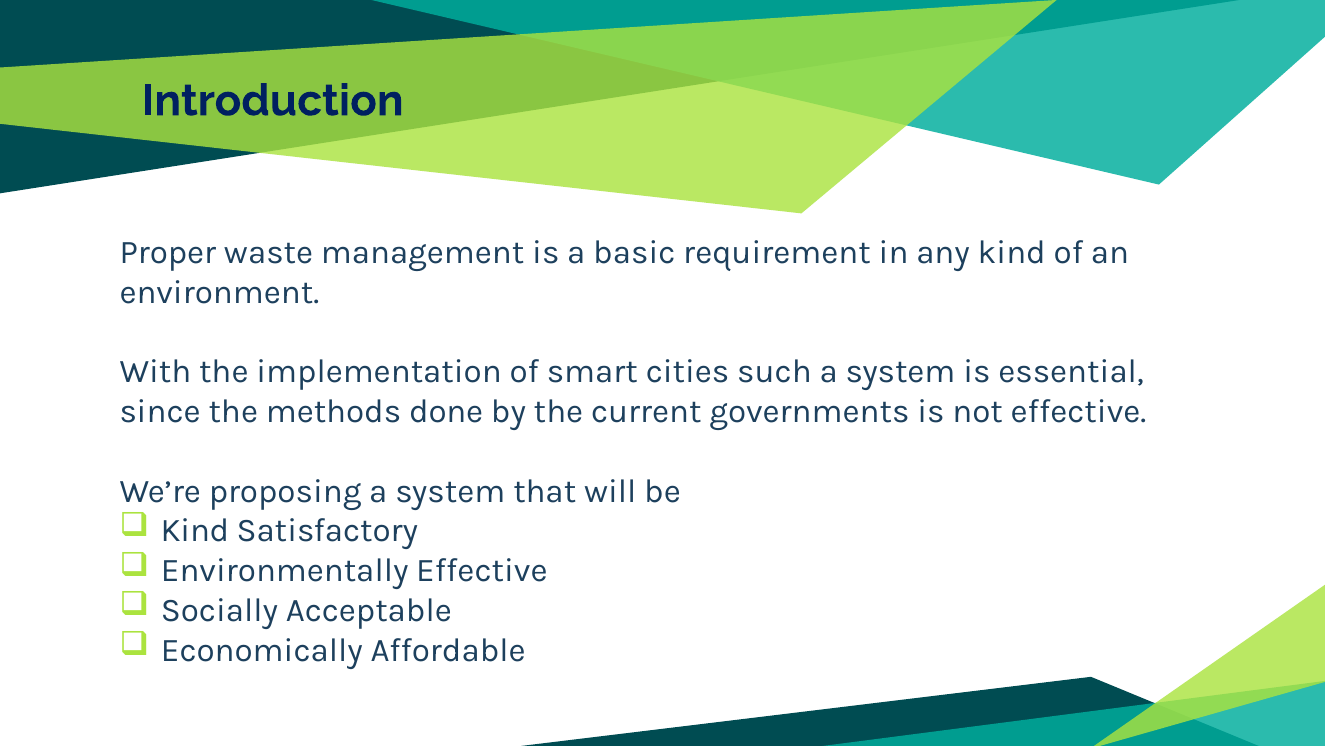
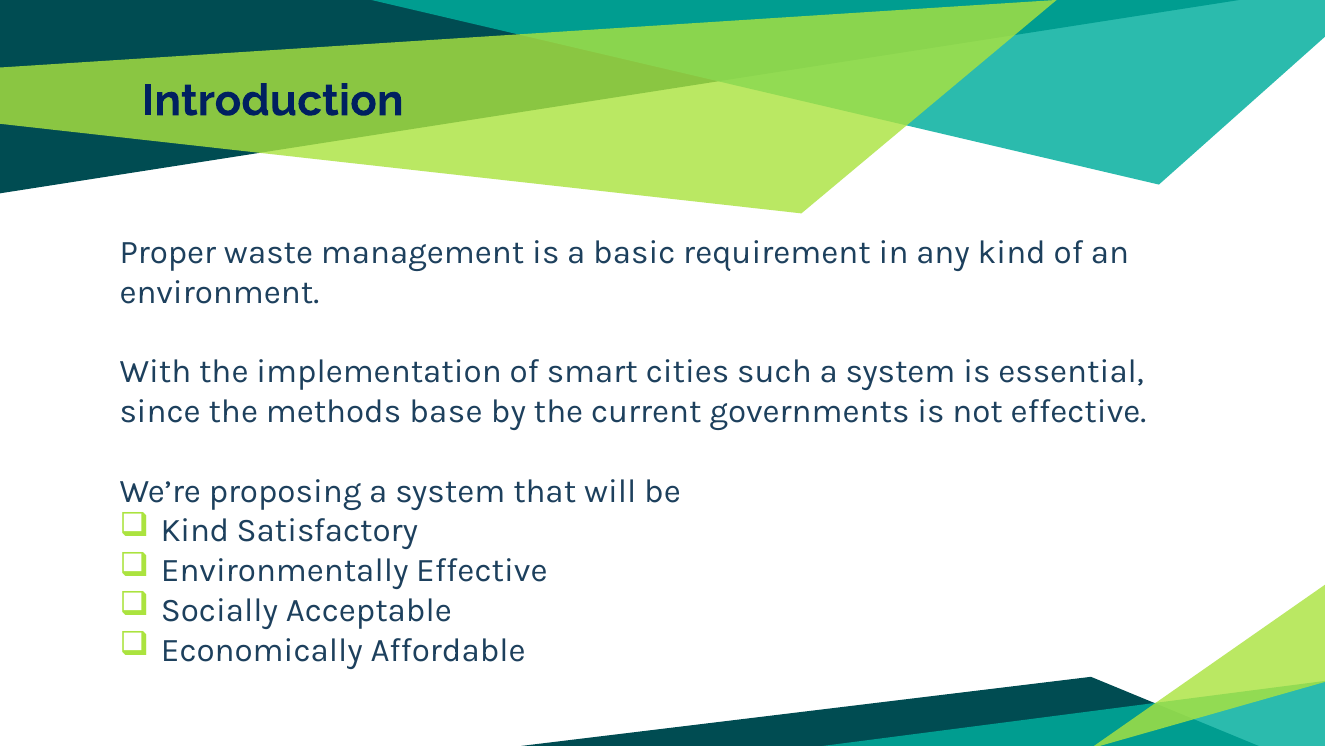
done: done -> base
